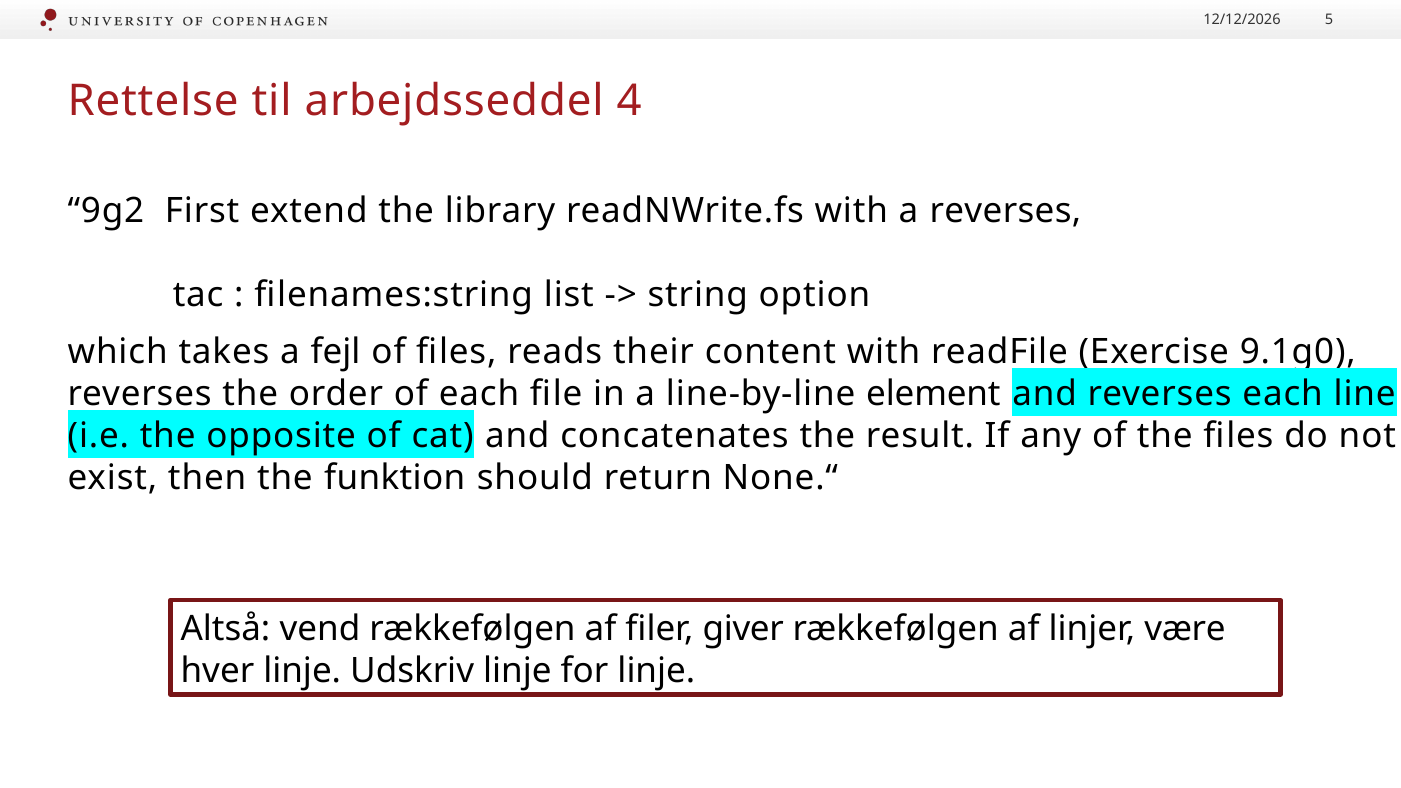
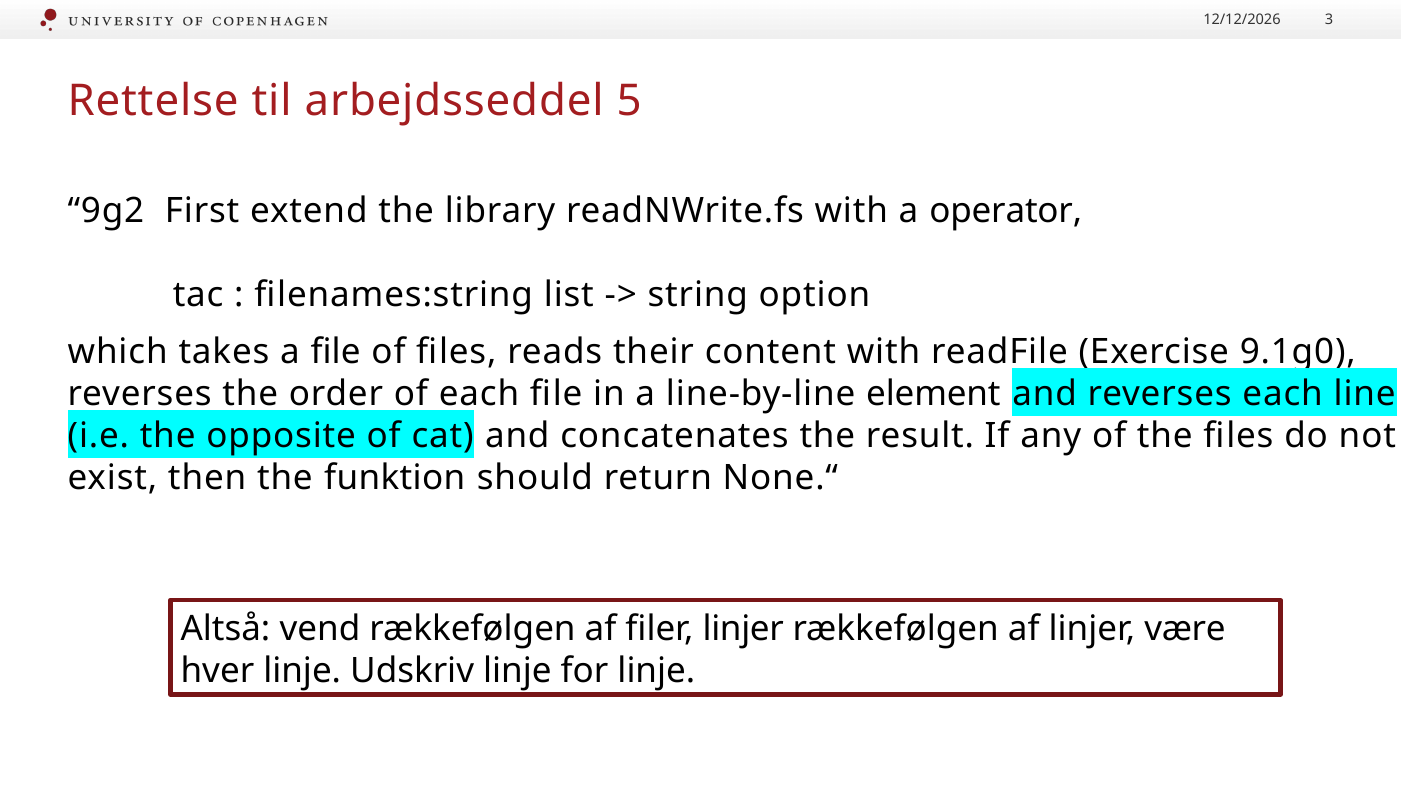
5: 5 -> 3
4: 4 -> 5
a reverses: reverses -> operator
a fejl: fejl -> file
filer giver: giver -> linjer
